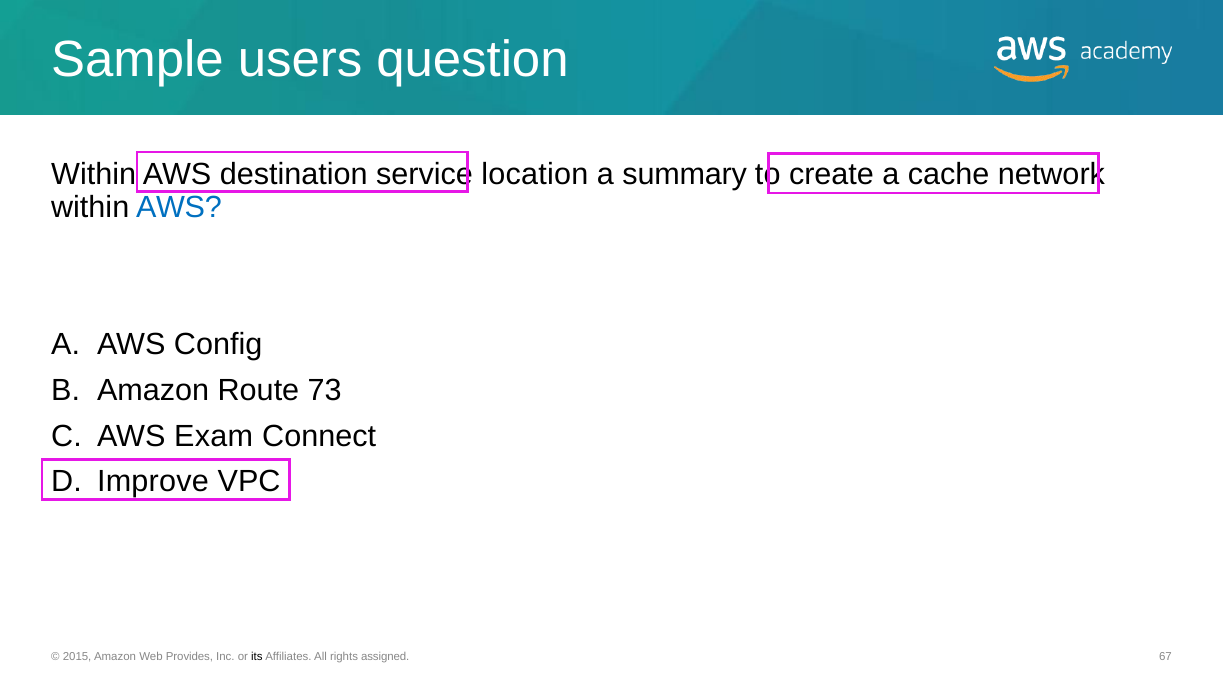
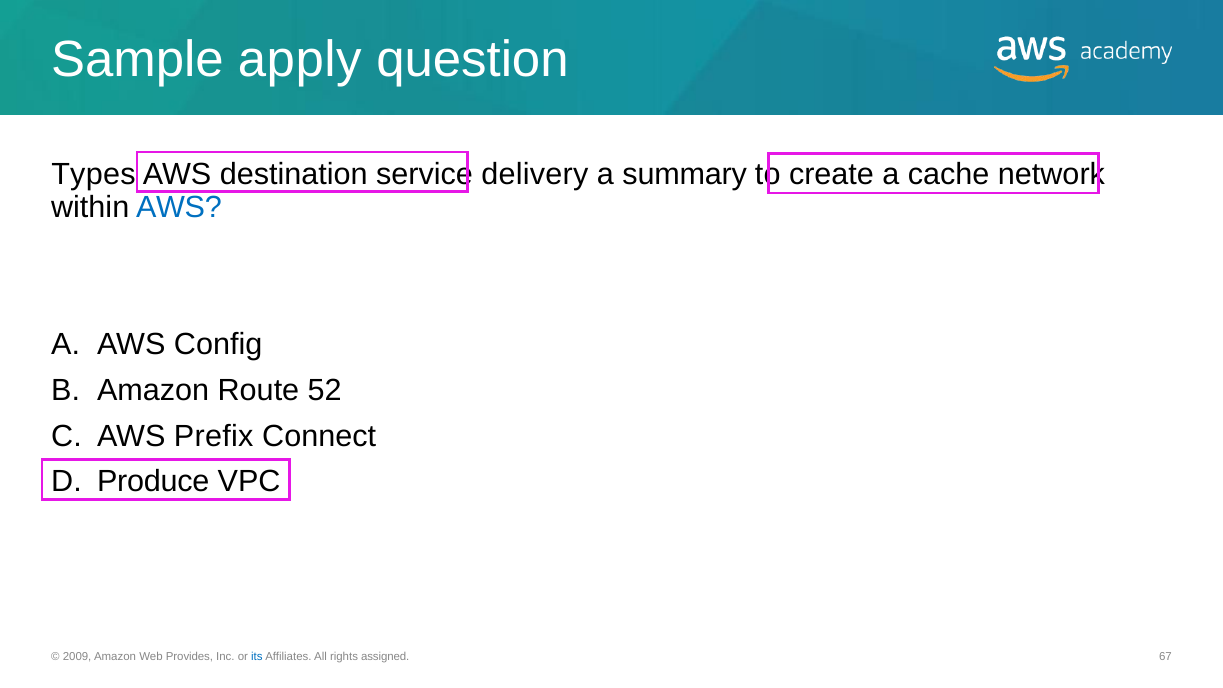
users: users -> apply
Within at (94, 174): Within -> Types
location: location -> delivery
73: 73 -> 52
Exam: Exam -> Prefix
Improve: Improve -> Produce
2015: 2015 -> 2009
its colour: black -> blue
